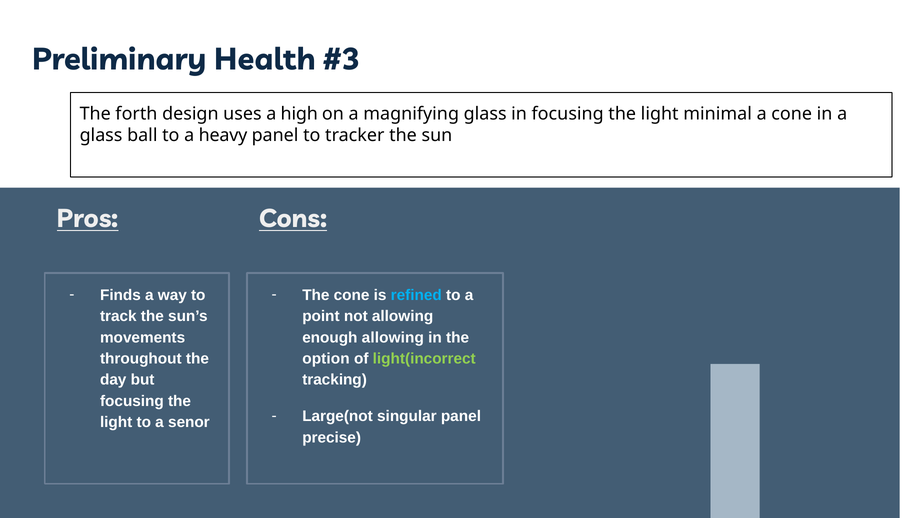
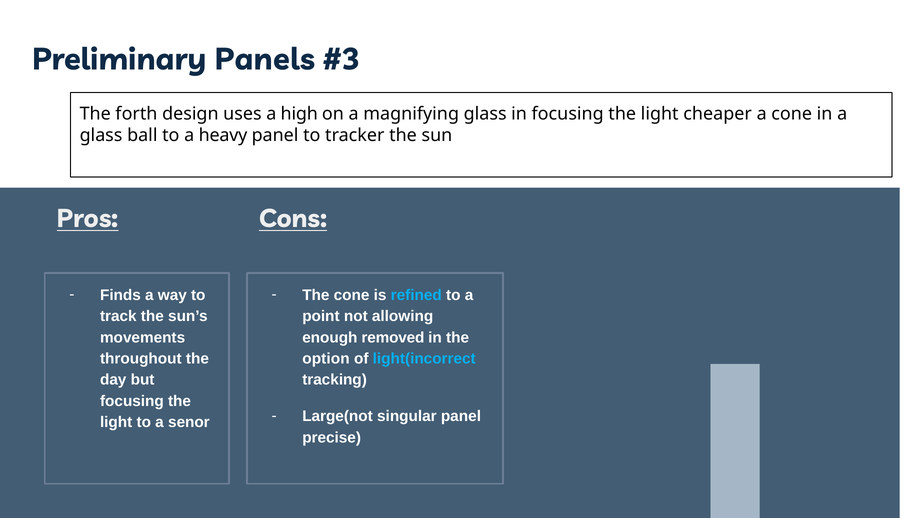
Health: Health -> Panels
minimal: minimal -> cheaper
enough allowing: allowing -> removed
light(incorrect colour: light green -> light blue
